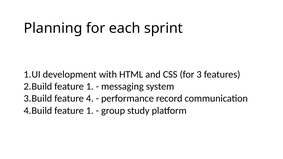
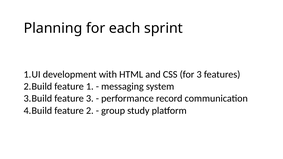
feature 4: 4 -> 3
1 at (90, 111): 1 -> 2
